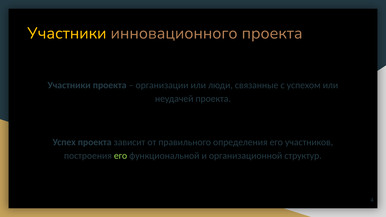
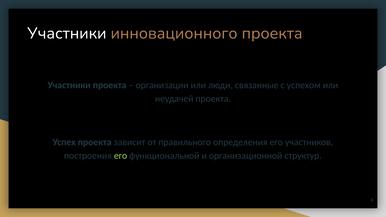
Участники at (67, 33) colour: yellow -> white
